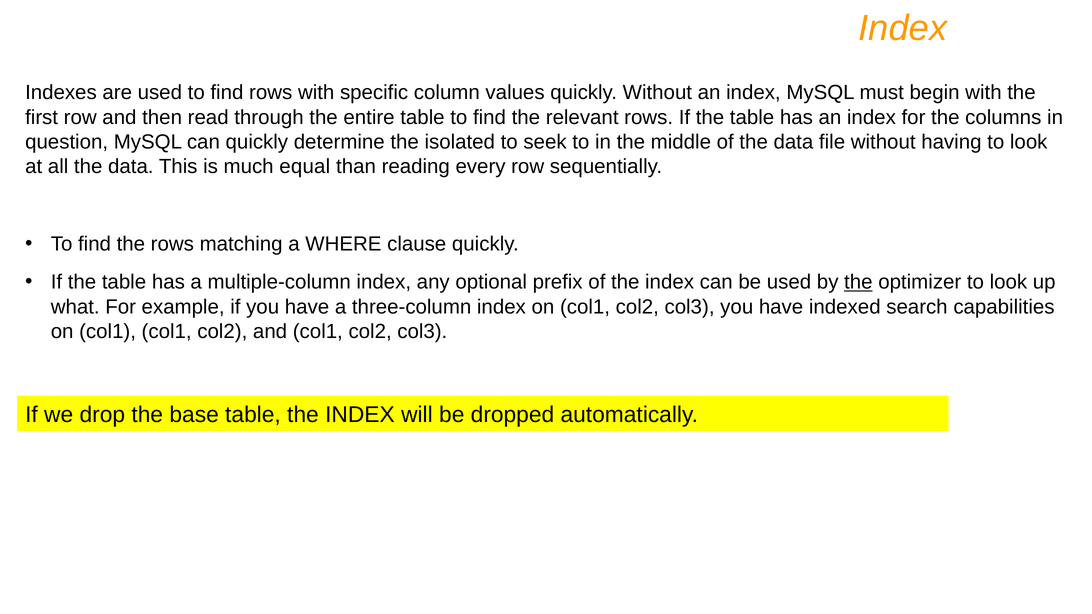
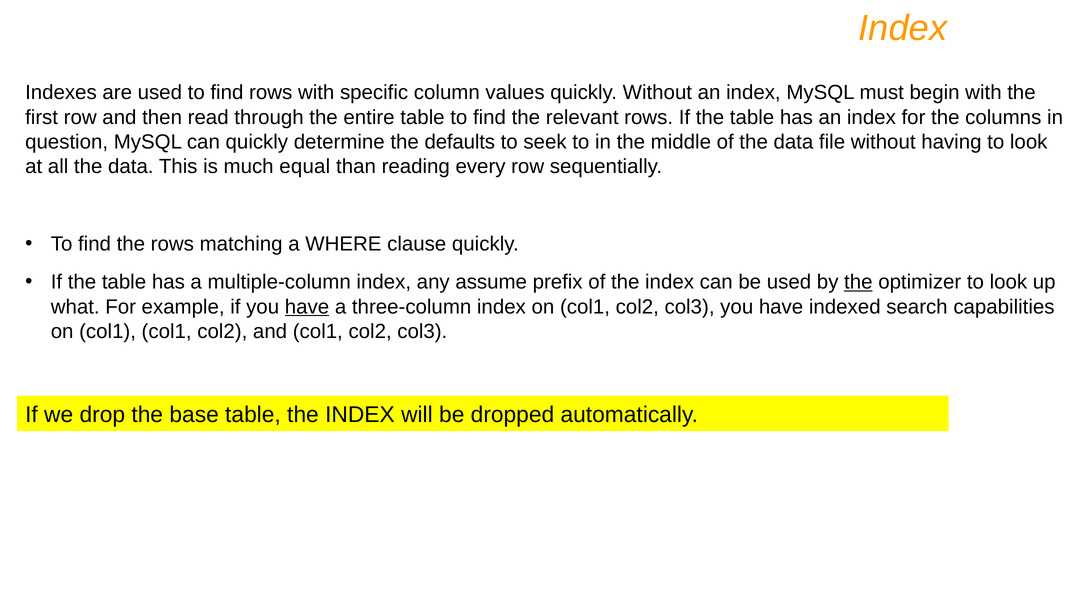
isolated: isolated -> defaults
optional: optional -> assume
have at (307, 307) underline: none -> present
